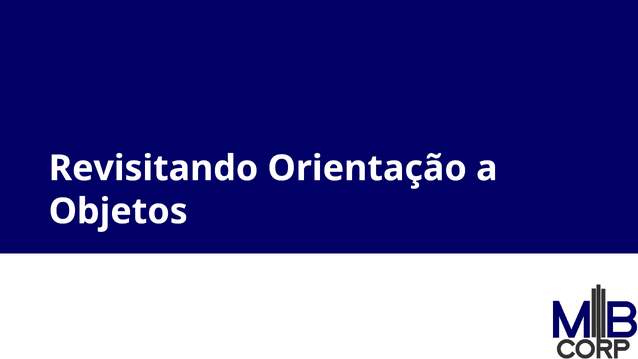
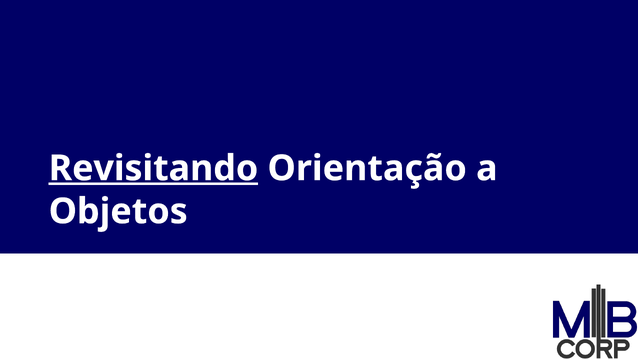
Revisitando at (153, 168) underline: none -> present
